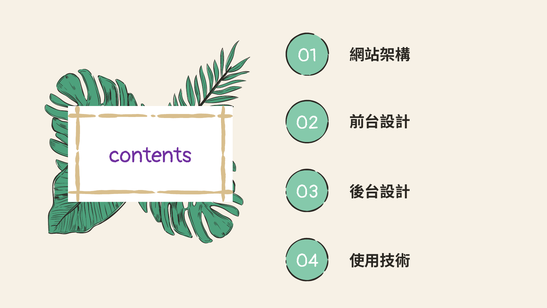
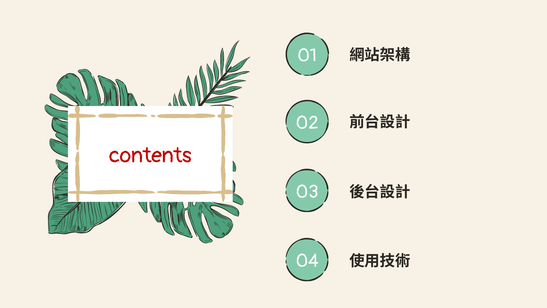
contents colour: purple -> red
